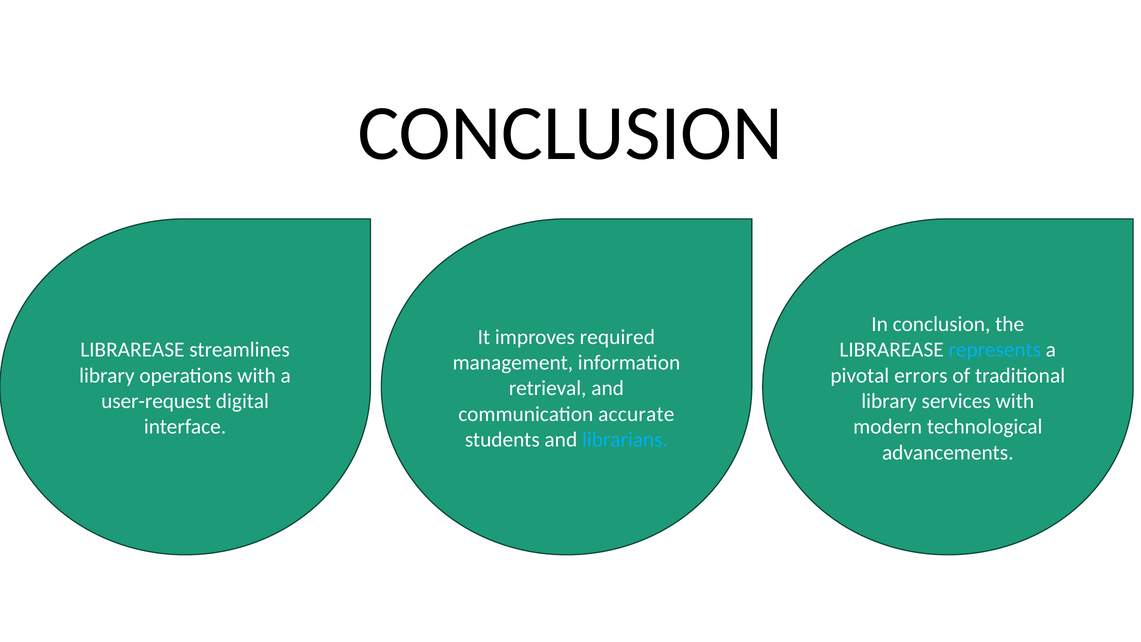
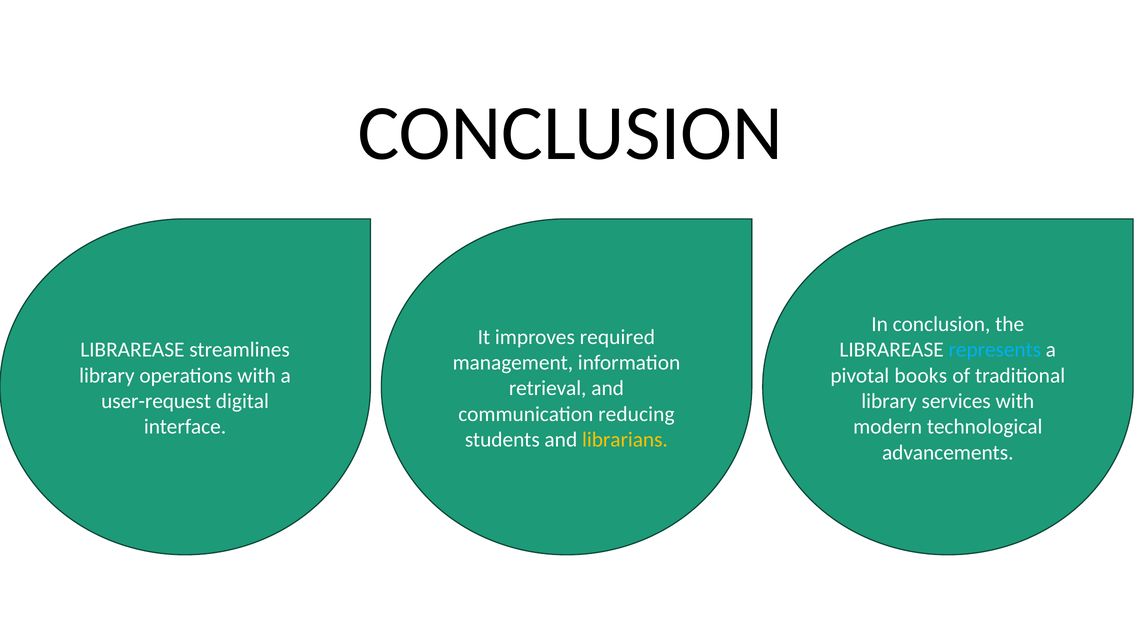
errors: errors -> books
accurate: accurate -> reducing
librarians colour: light blue -> yellow
